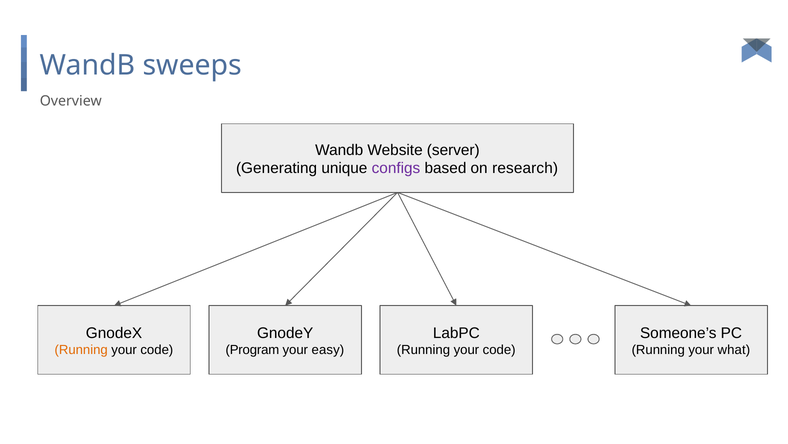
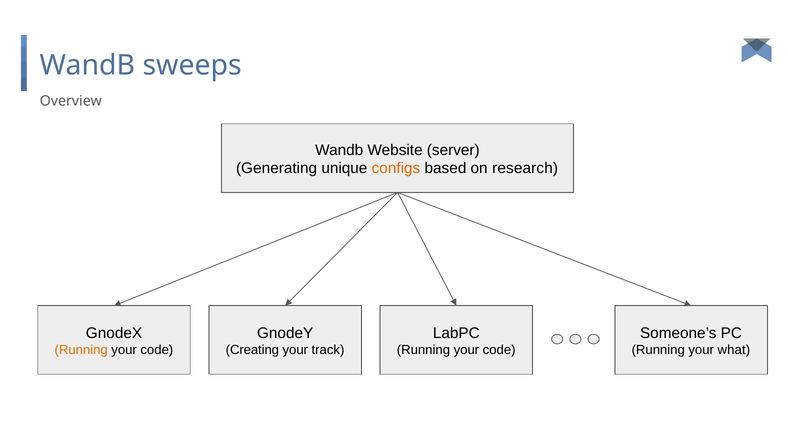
configs colour: purple -> orange
Program: Program -> Creating
easy: easy -> track
